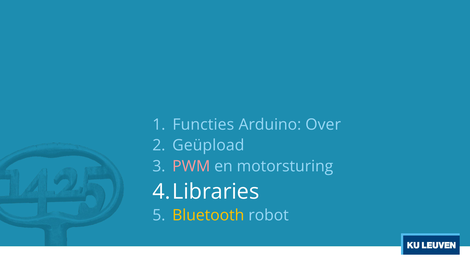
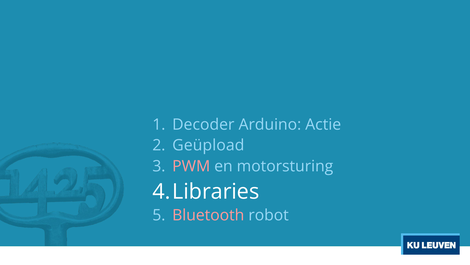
Functies: Functies -> Decoder
Over: Over -> Actie
Bluetooth colour: yellow -> pink
